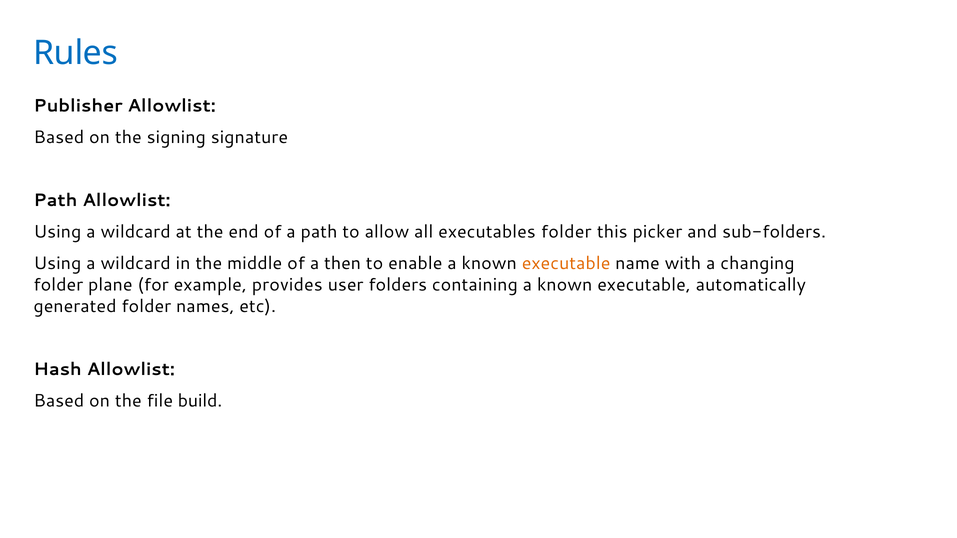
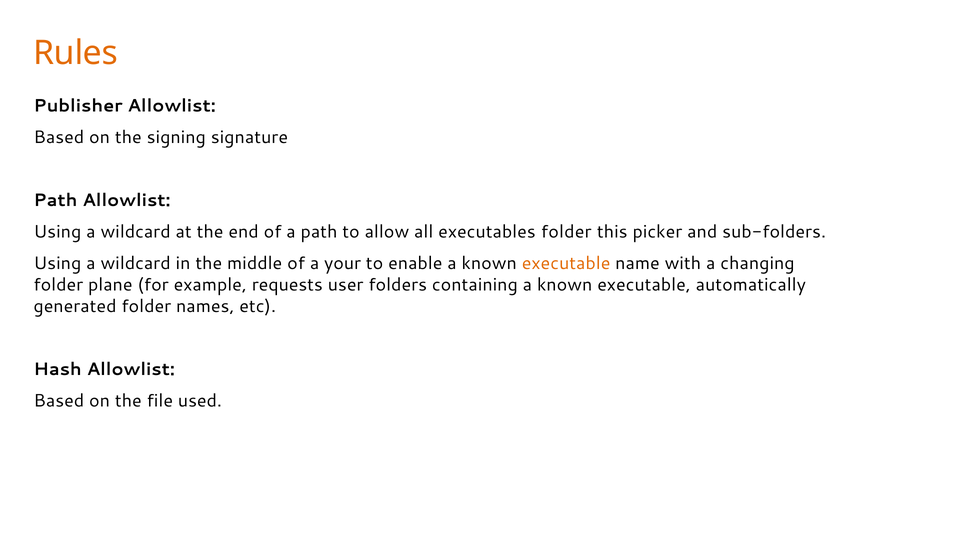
Rules colour: blue -> orange
then: then -> your
provides: provides -> requests
build: build -> used
